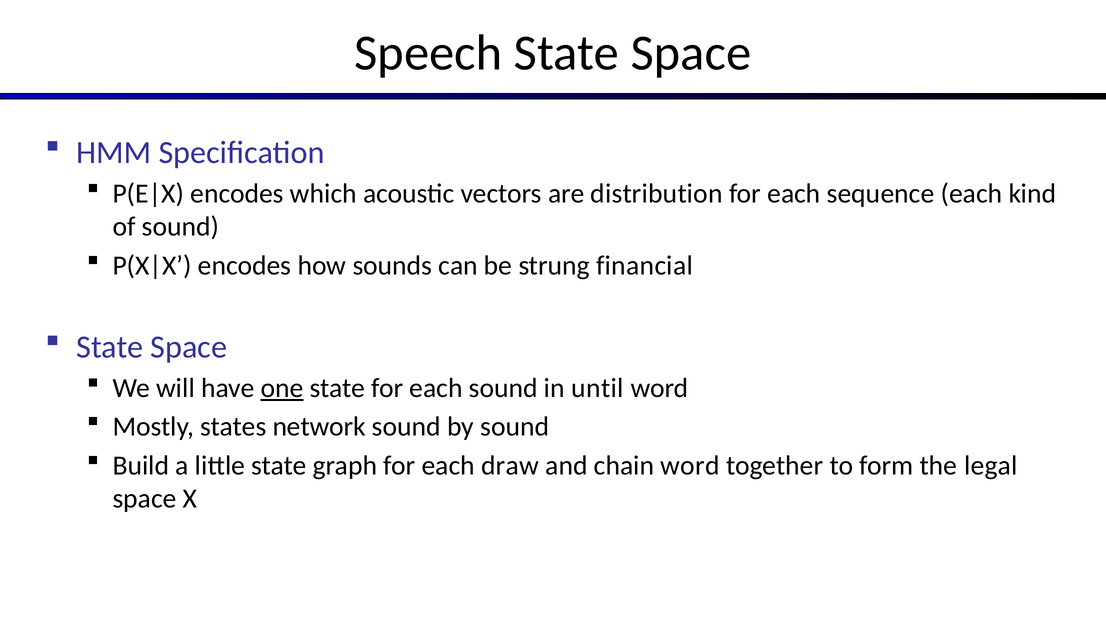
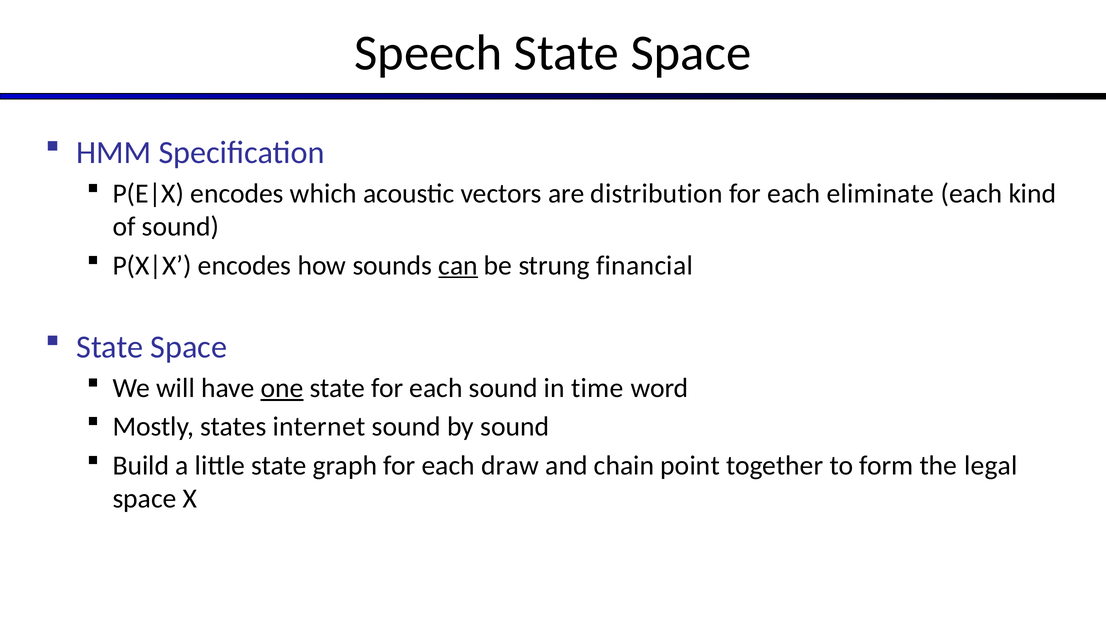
sequence: sequence -> eliminate
can underline: none -> present
until: until -> time
network: network -> internet
chain word: word -> point
